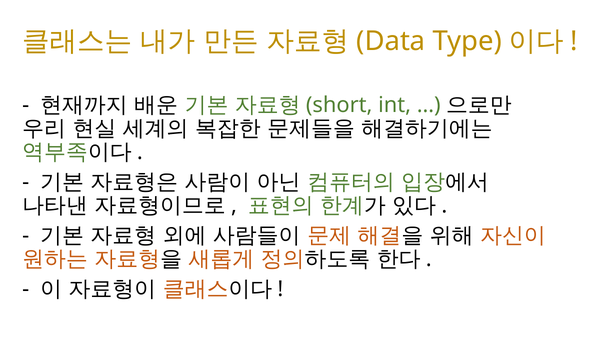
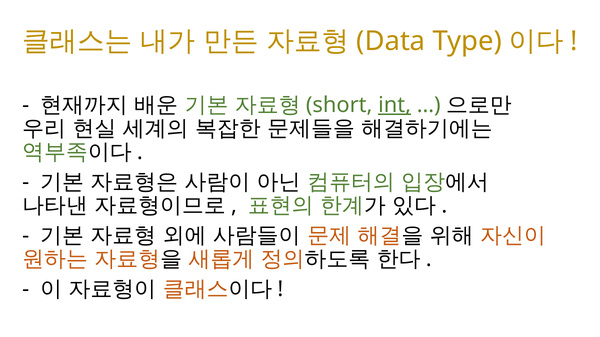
int underline: none -> present
